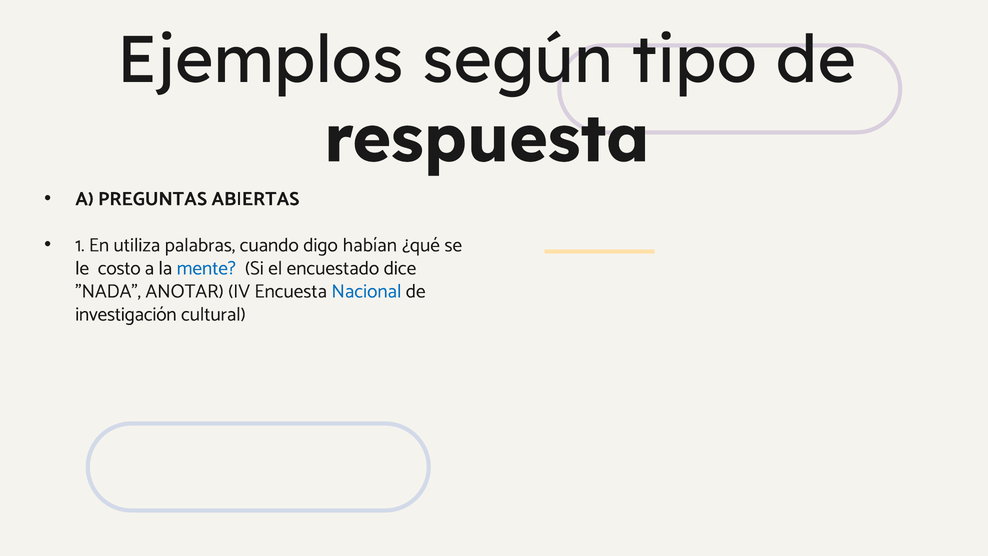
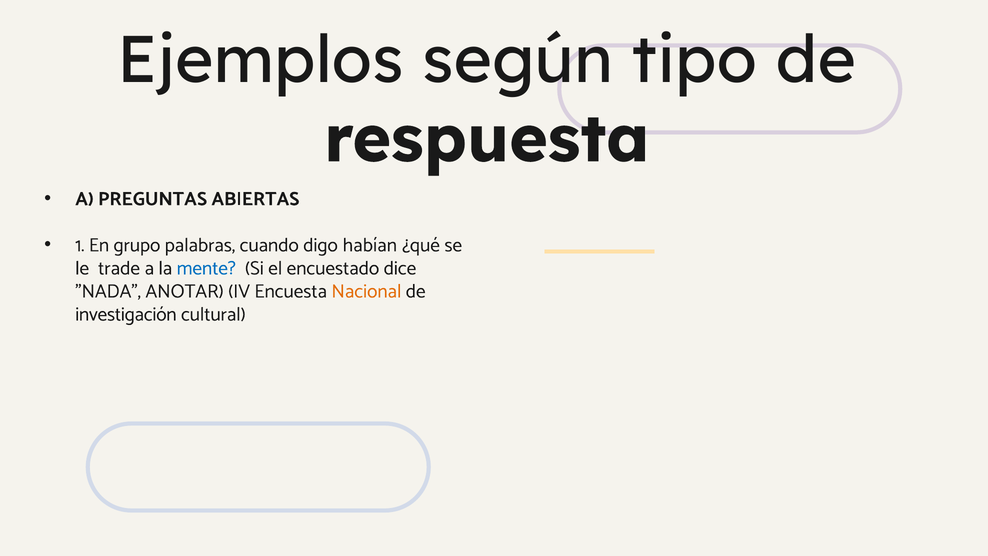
utiliza: utiliza -> grupo
costo: costo -> trade
Nacional colour: blue -> orange
